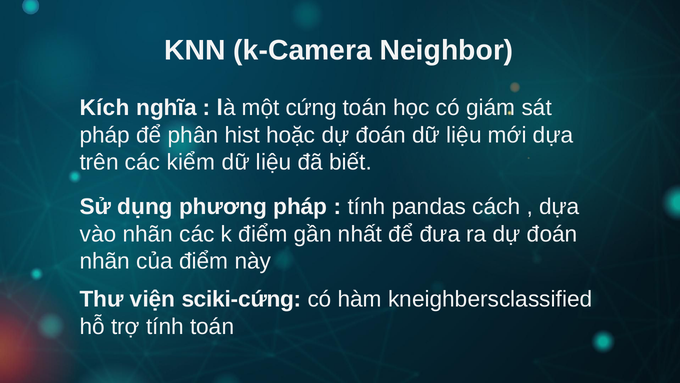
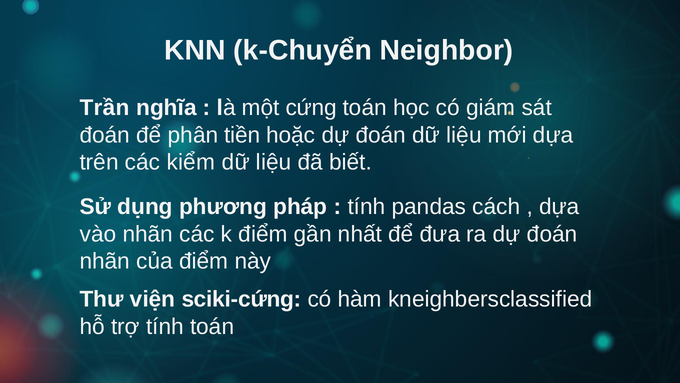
k-Camera: k-Camera -> k-Chuyển
Kích: Kích -> Trần
pháp at (105, 135): pháp -> đoán
hist: hist -> tiền
